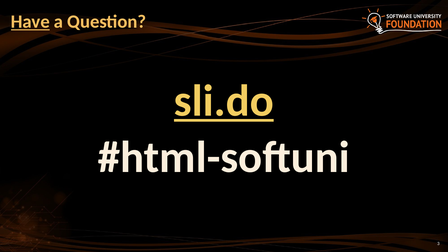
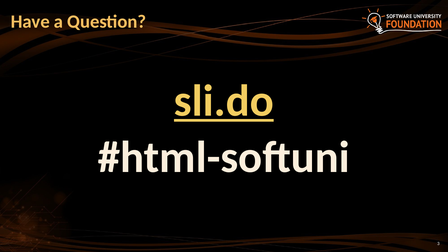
Have underline: present -> none
